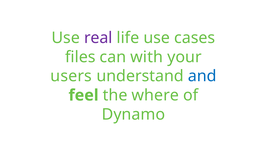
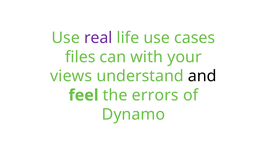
users: users -> views
and colour: blue -> black
where: where -> errors
